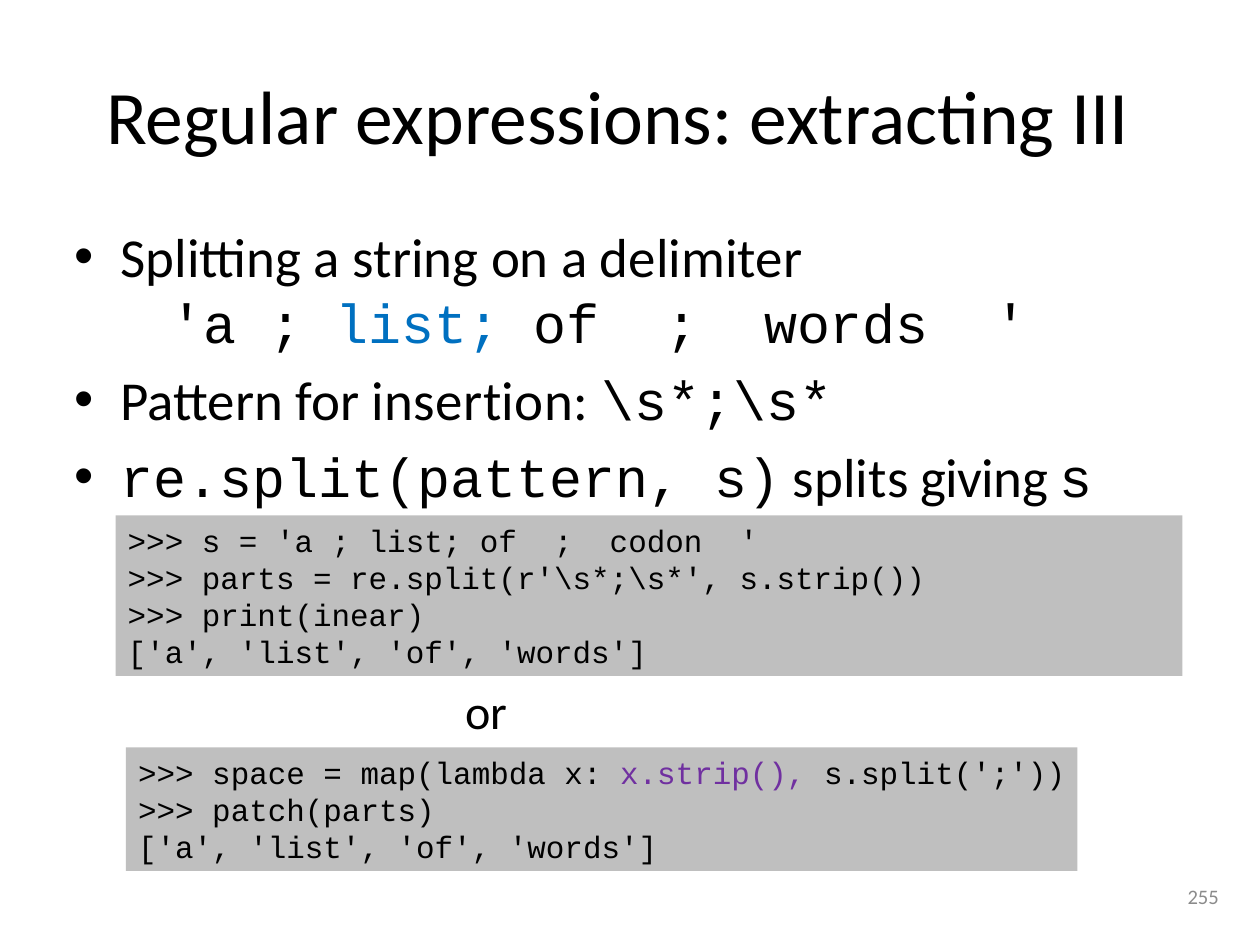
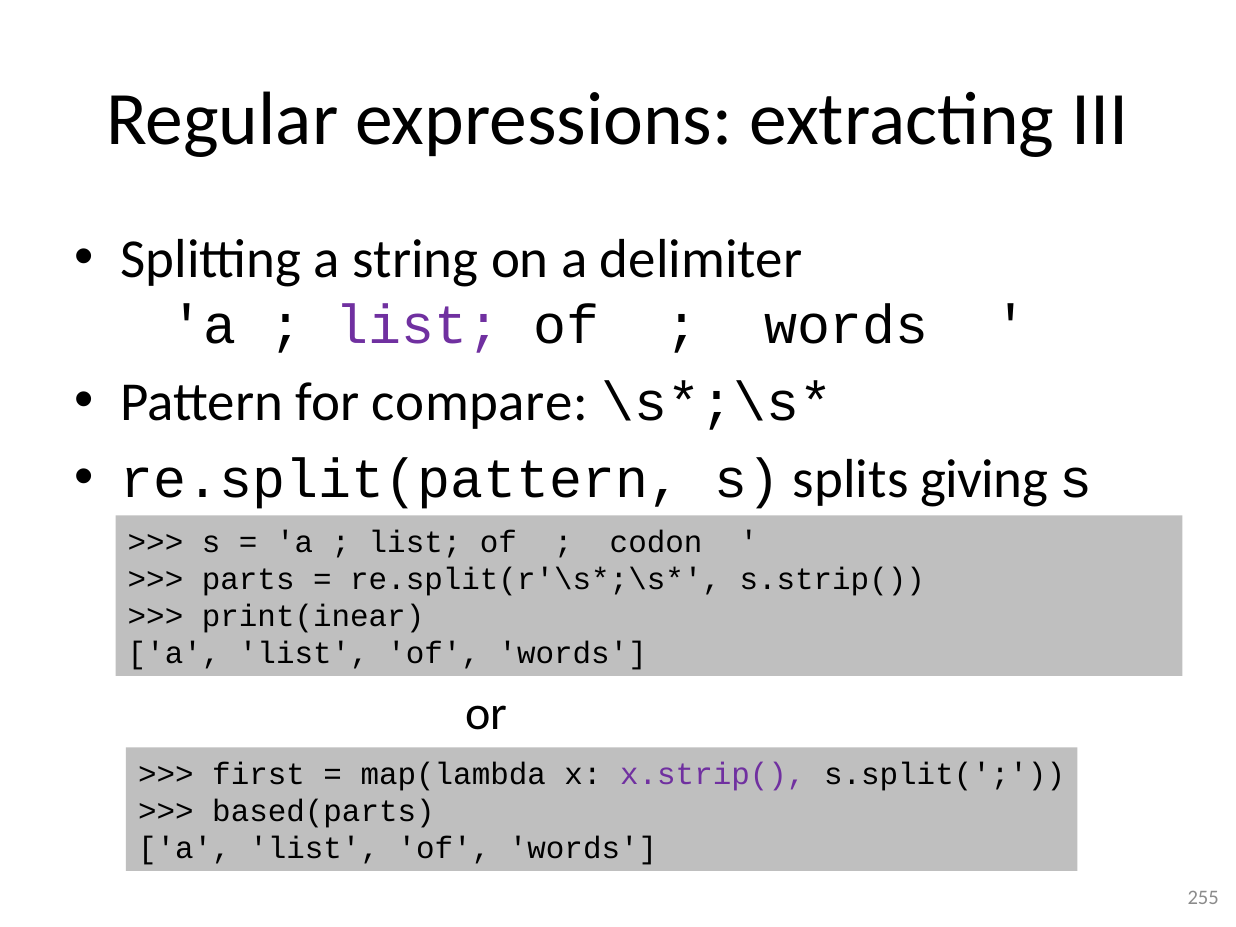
list at (418, 325) colour: blue -> purple
insertion: insertion -> compare
space: space -> first
patch(parts: patch(parts -> based(parts
